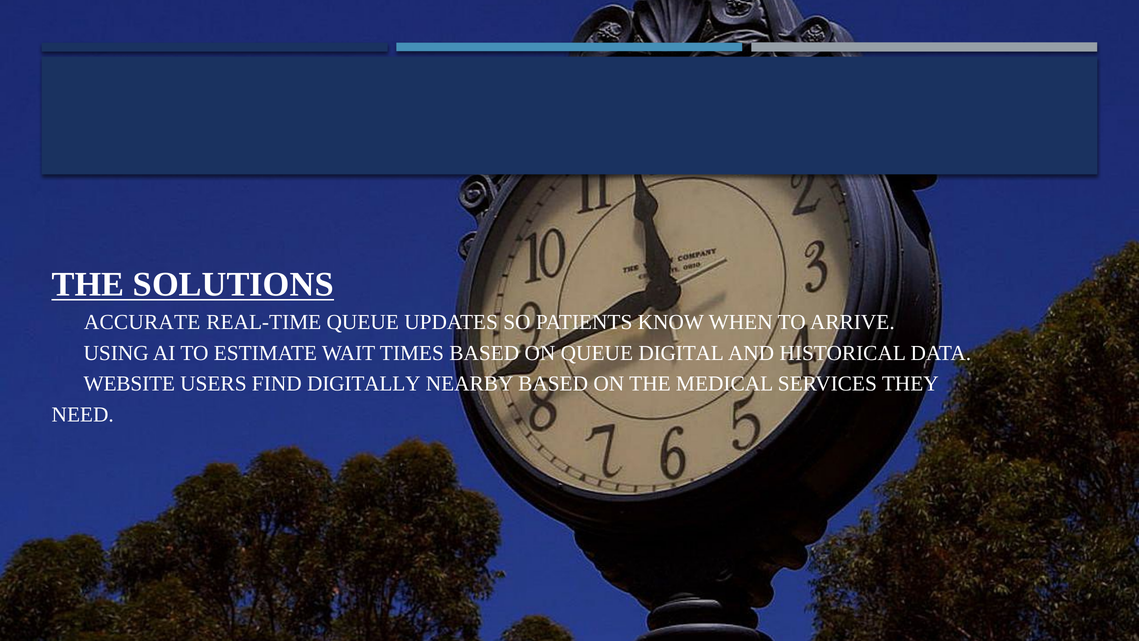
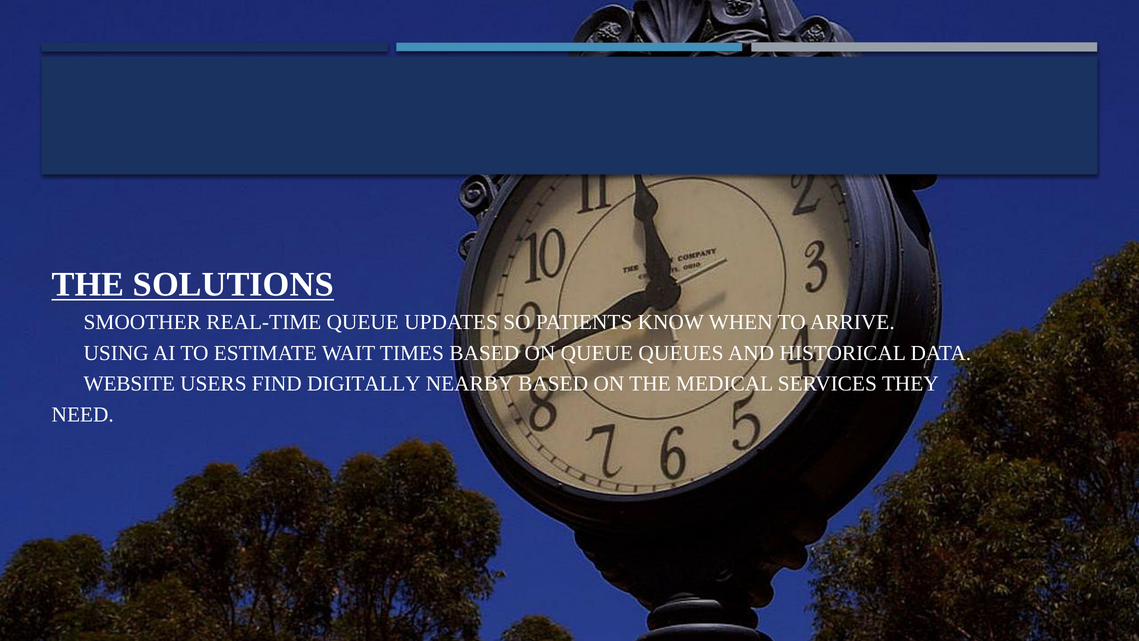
ACCURATE: ACCURATE -> SMOOTHER
DIGITAL: DIGITAL -> QUEUES
